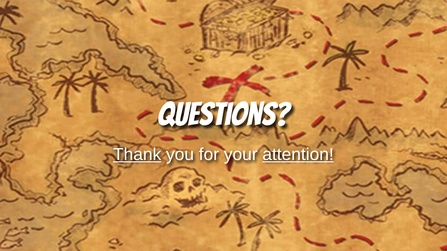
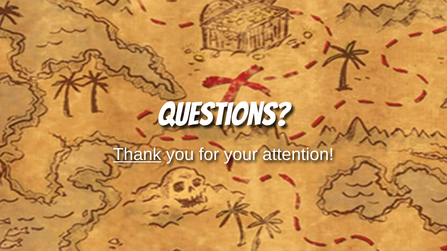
attention underline: present -> none
